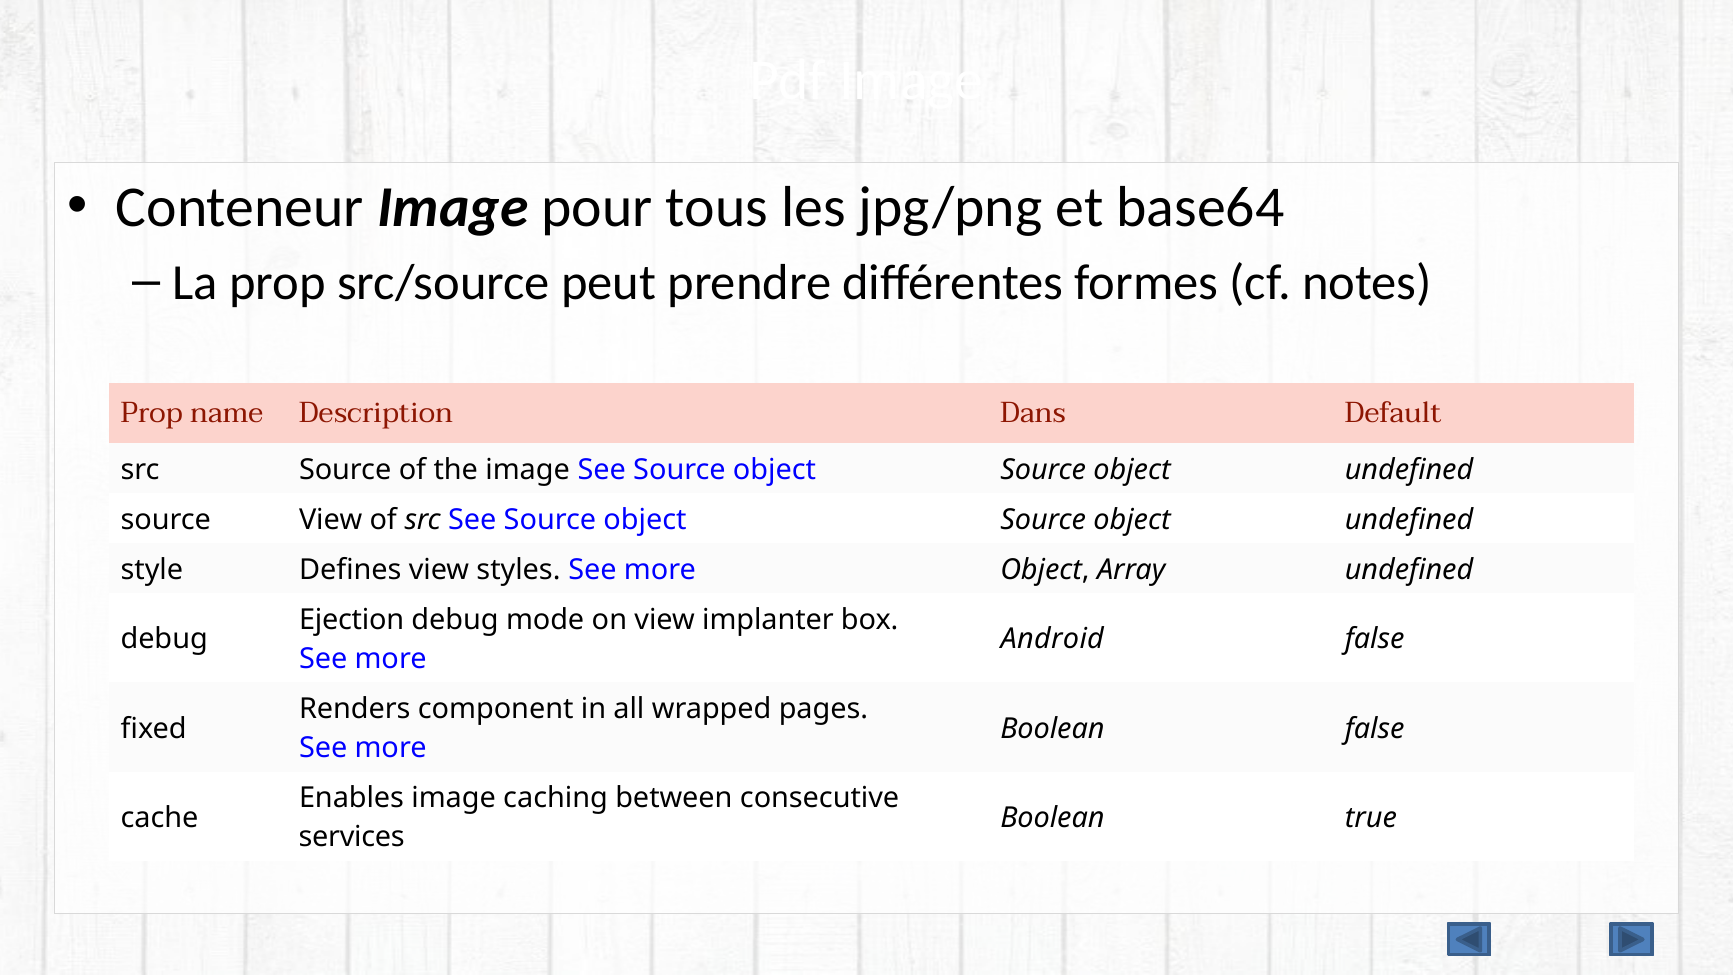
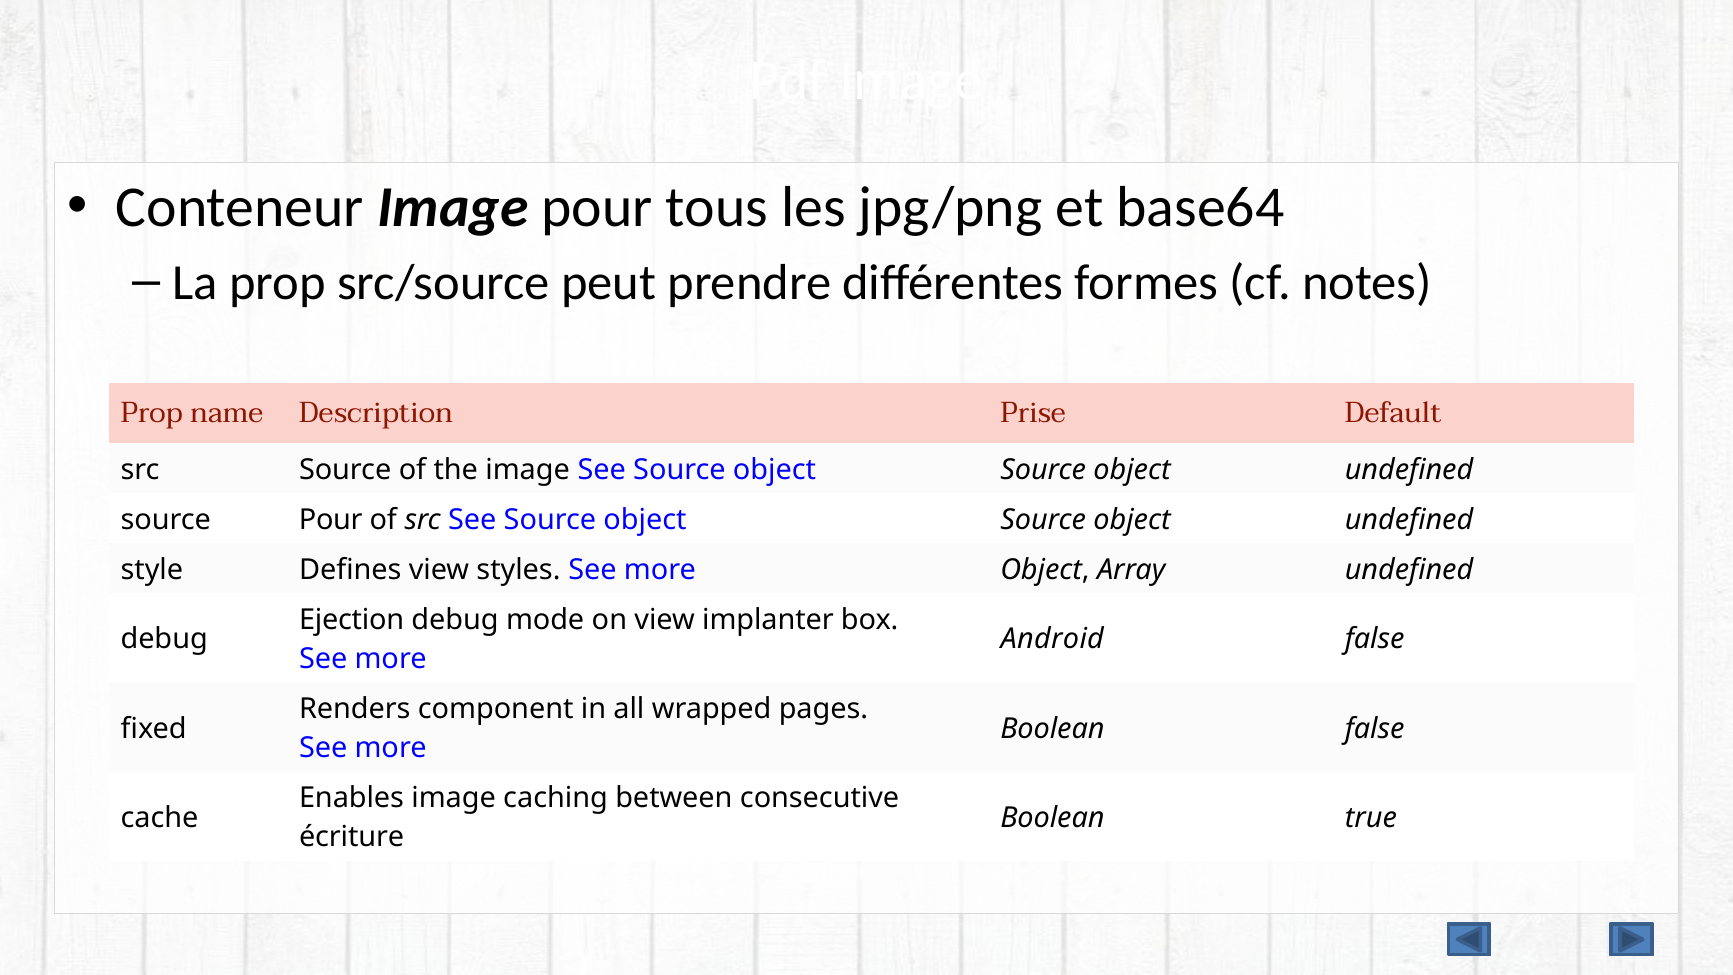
Dans: Dans -> Prise
source View: View -> Pour
services: services -> écriture
